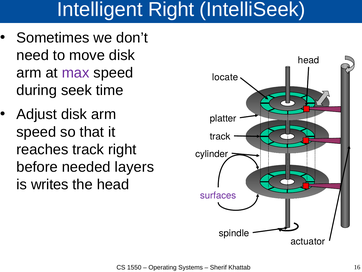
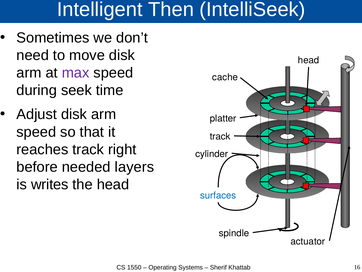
Intelligent Right: Right -> Then
locate: locate -> cache
surfaces colour: purple -> blue
